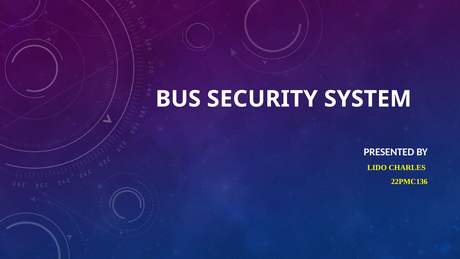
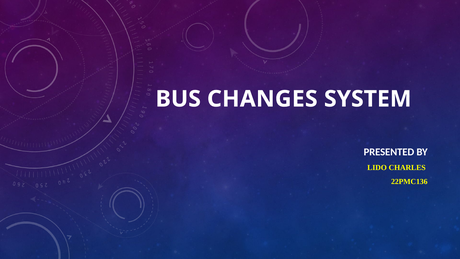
SECURITY: SECURITY -> CHANGES
